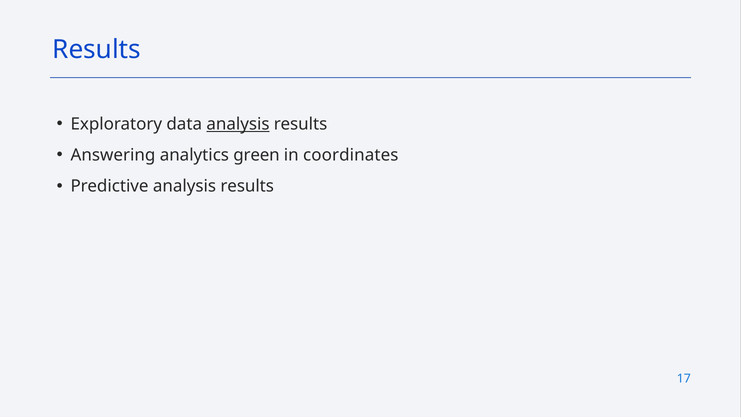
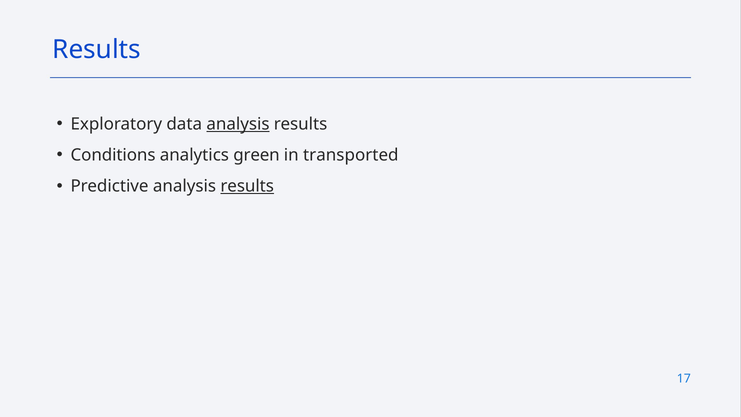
Answering: Answering -> Conditions
coordinates: coordinates -> transported
results at (247, 186) underline: none -> present
